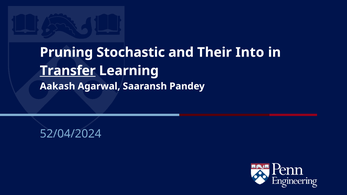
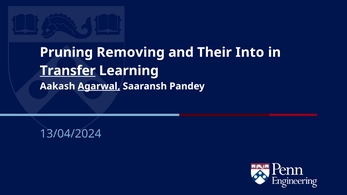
Stochastic: Stochastic -> Removing
Agarwal underline: none -> present
52/04/2024: 52/04/2024 -> 13/04/2024
